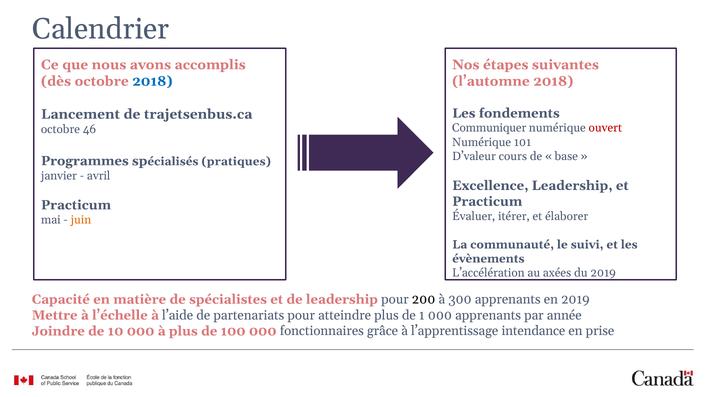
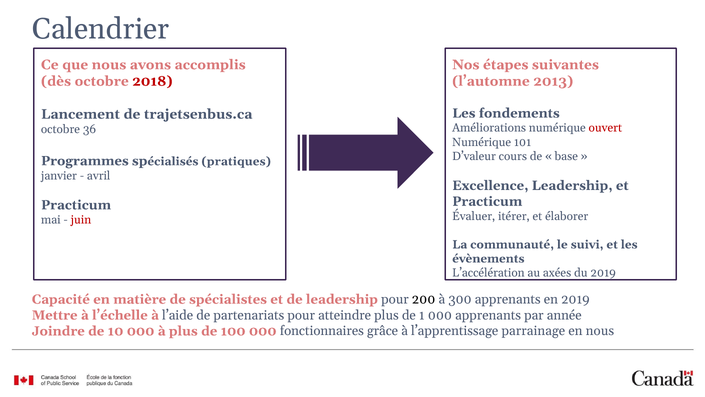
2018 at (152, 81) colour: blue -> red
l’automne 2018: 2018 -> 2013
Communiquer: Communiquer -> Améliorations
46: 46 -> 36
juin colour: orange -> red
intendance: intendance -> parrainage
en prise: prise -> nous
